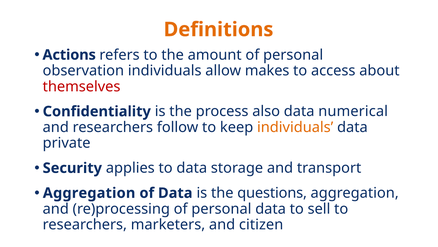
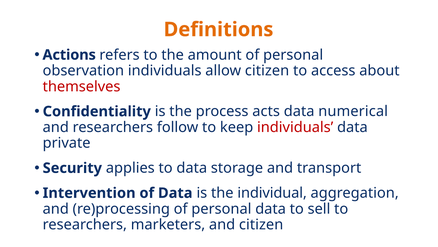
allow makes: makes -> citizen
also: also -> acts
individuals at (295, 127) colour: orange -> red
Aggregation at (89, 193): Aggregation -> Intervention
questions: questions -> individual
